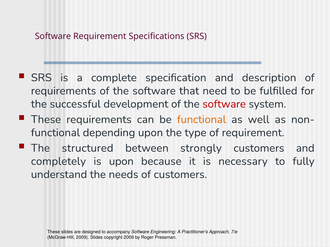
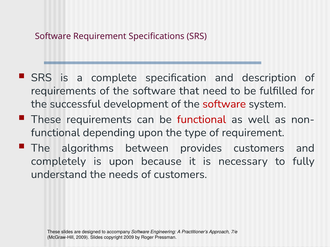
functional at (202, 120) colour: orange -> red
structured: structured -> algorithms
strongly: strongly -> provides
